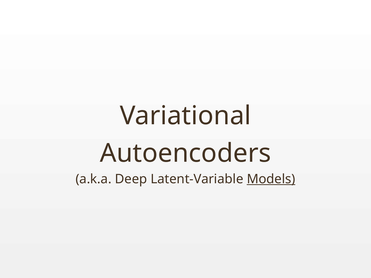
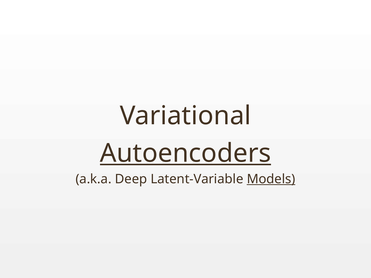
Autoencoders underline: none -> present
